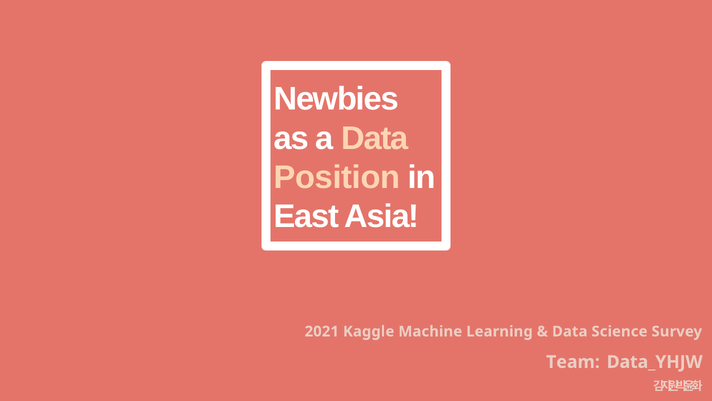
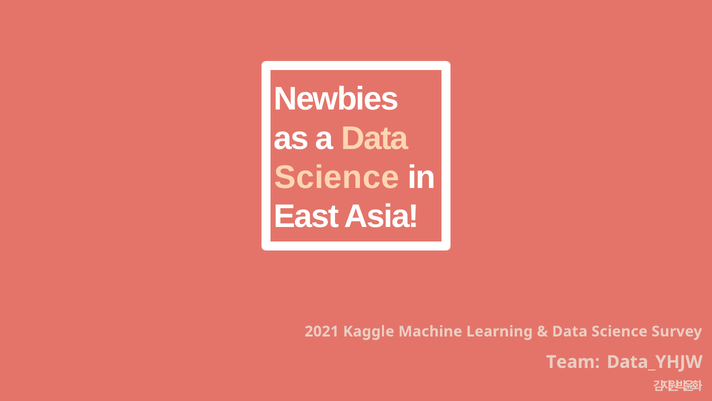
Position at (337, 177): Position -> Science
